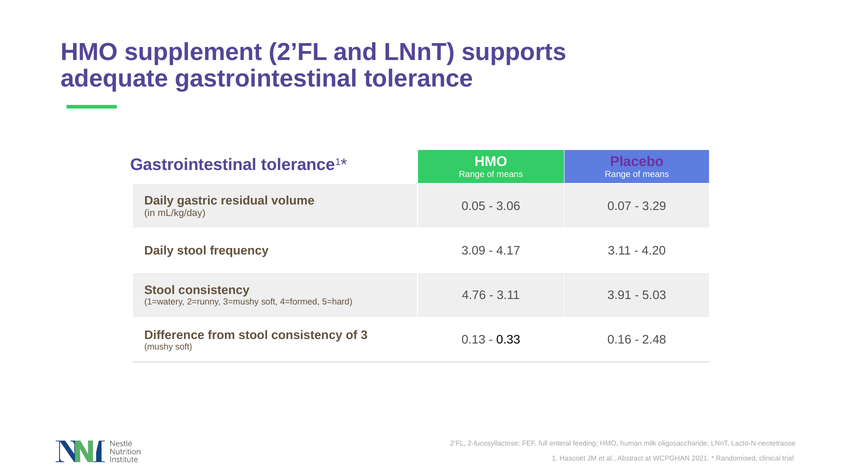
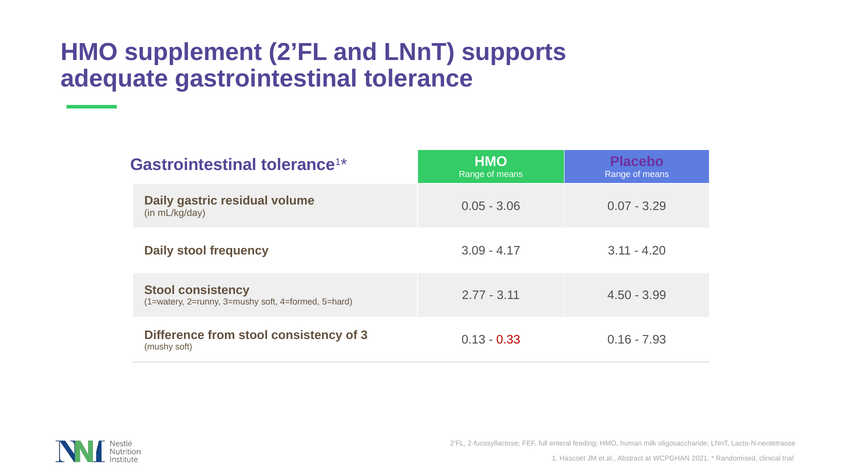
4.76: 4.76 -> 2.77
3.91: 3.91 -> 4.50
5.03: 5.03 -> 3.99
0.33 colour: black -> red
2.48: 2.48 -> 7.93
